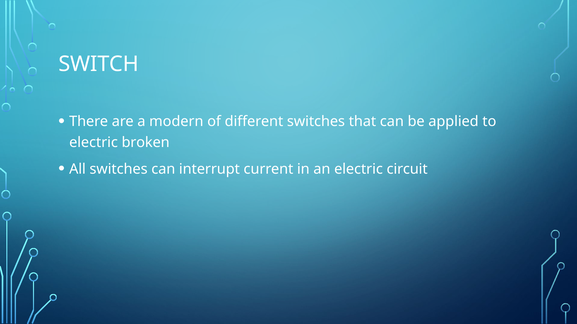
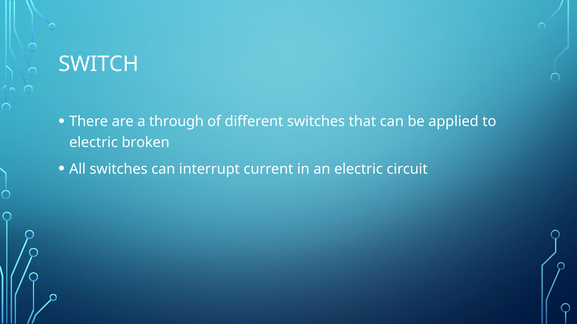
modern: modern -> through
